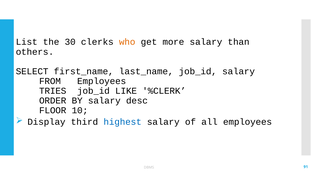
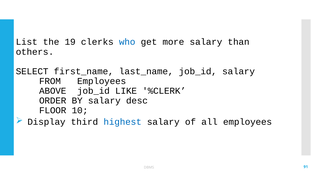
30: 30 -> 19
who colour: orange -> blue
TRIES: TRIES -> ABOVE
